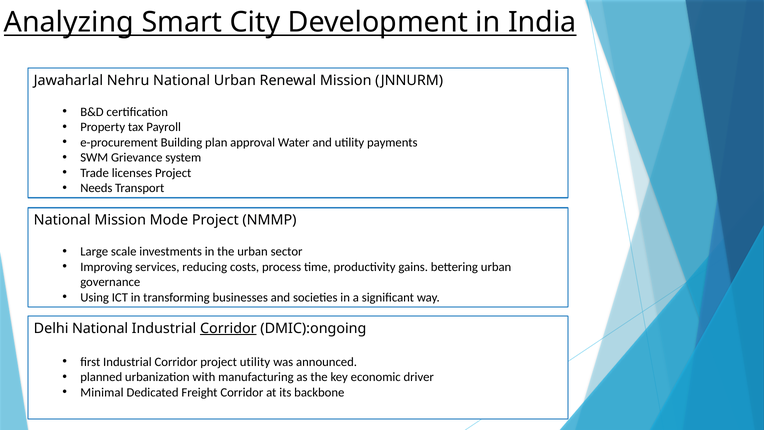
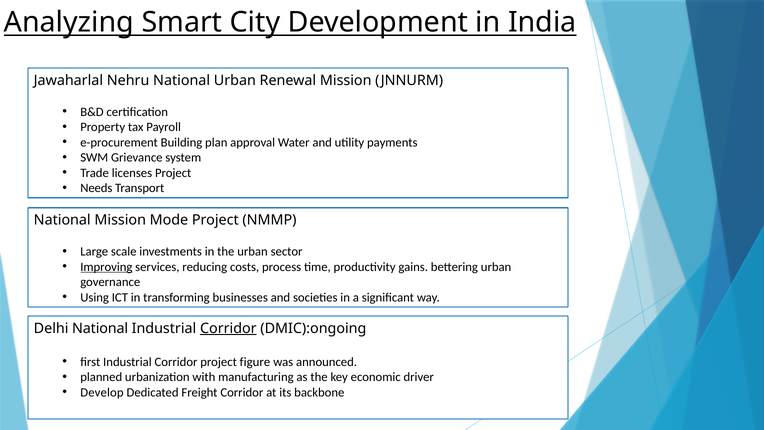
Improving underline: none -> present
project utility: utility -> figure
Minimal: Minimal -> Develop
